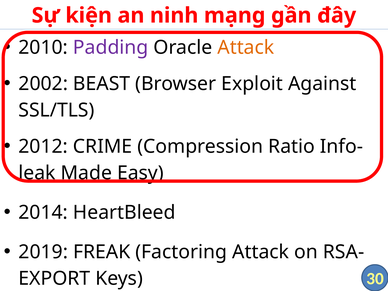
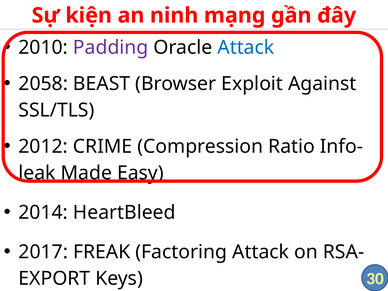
Attack at (246, 48) colour: orange -> blue
2002: 2002 -> 2058
2019: 2019 -> 2017
